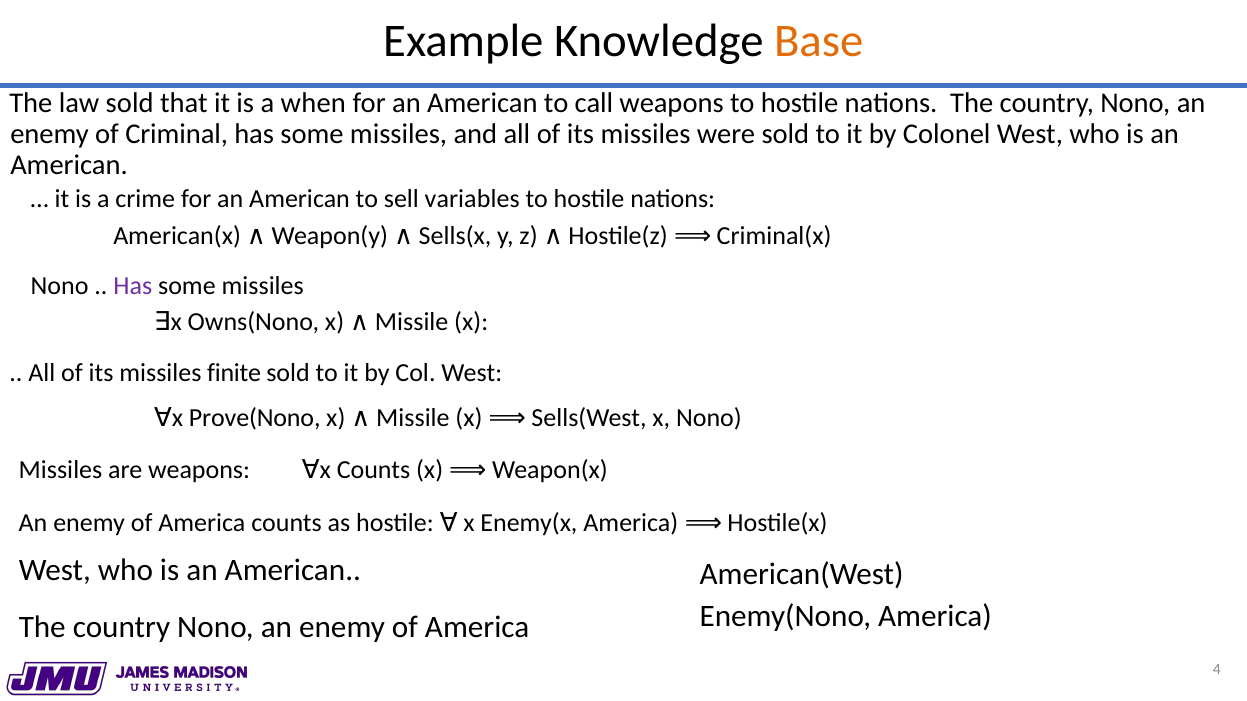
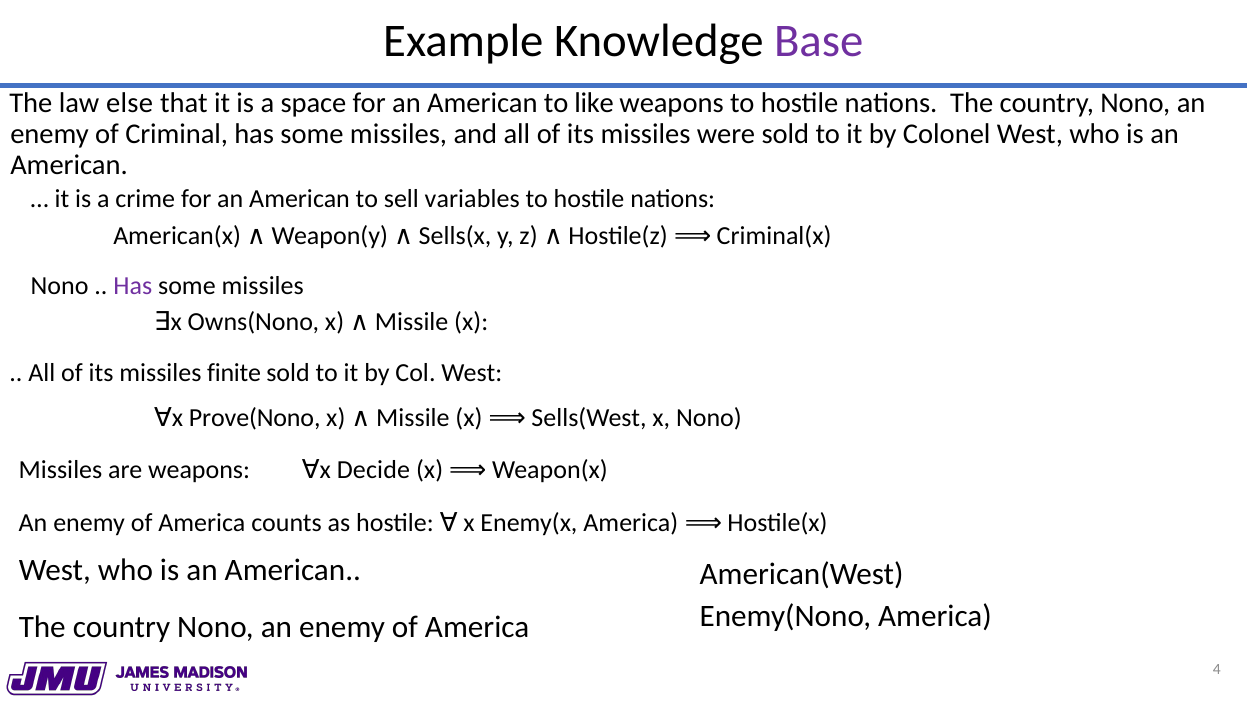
Base colour: orange -> purple
law sold: sold -> else
when: when -> space
call: call -> like
∀x Counts: Counts -> Decide
